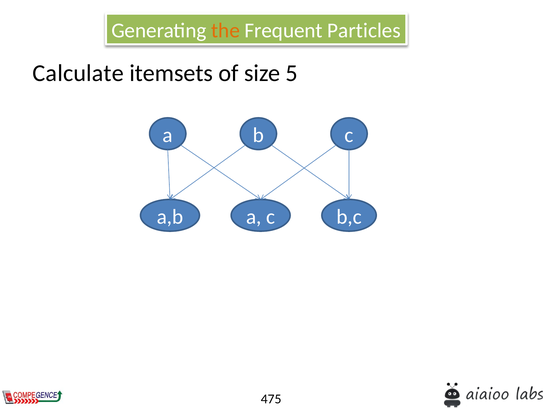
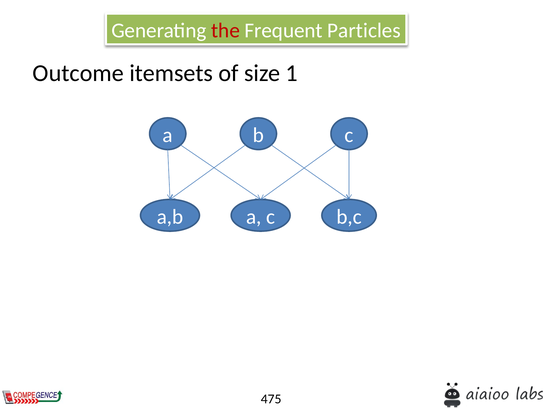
the colour: orange -> red
Calculate: Calculate -> Outcome
5: 5 -> 1
